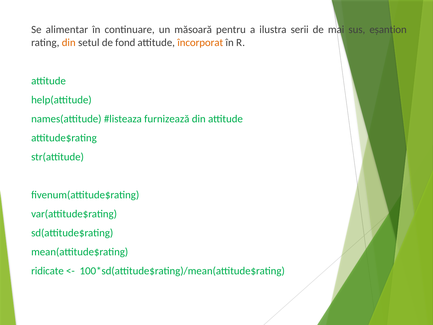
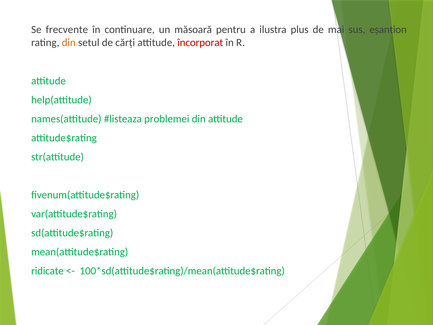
alimentar: alimentar -> frecvente
serii: serii -> plus
fond: fond -> cărți
încorporat colour: orange -> red
furnizează: furnizează -> problemei
